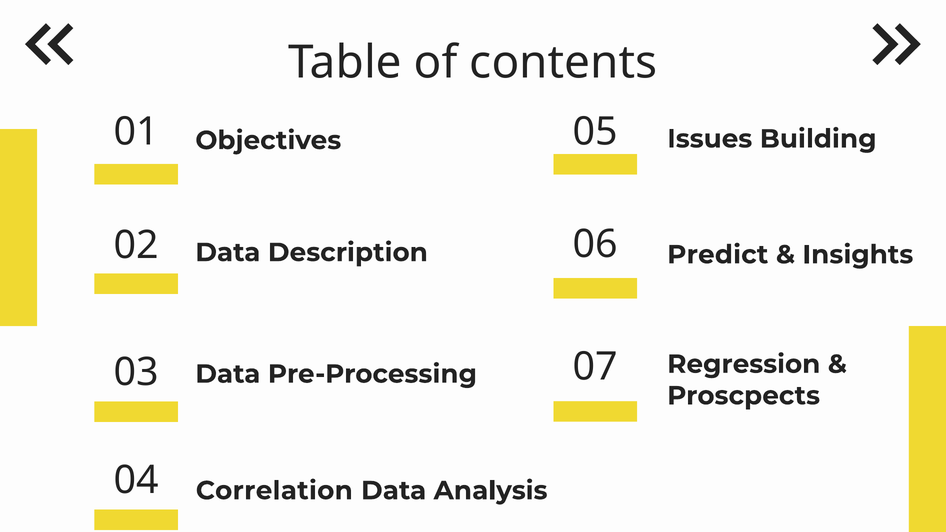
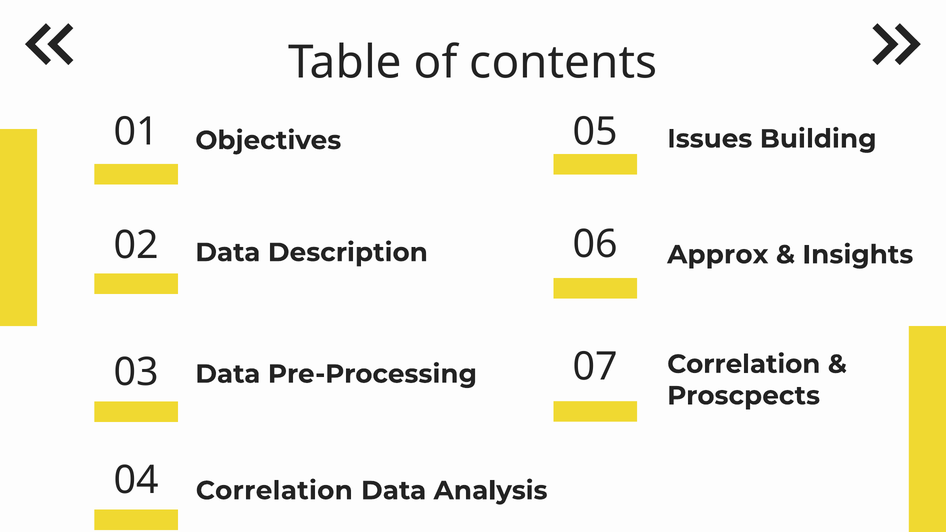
Predict: Predict -> Approx
07 Regression: Regression -> Correlation
